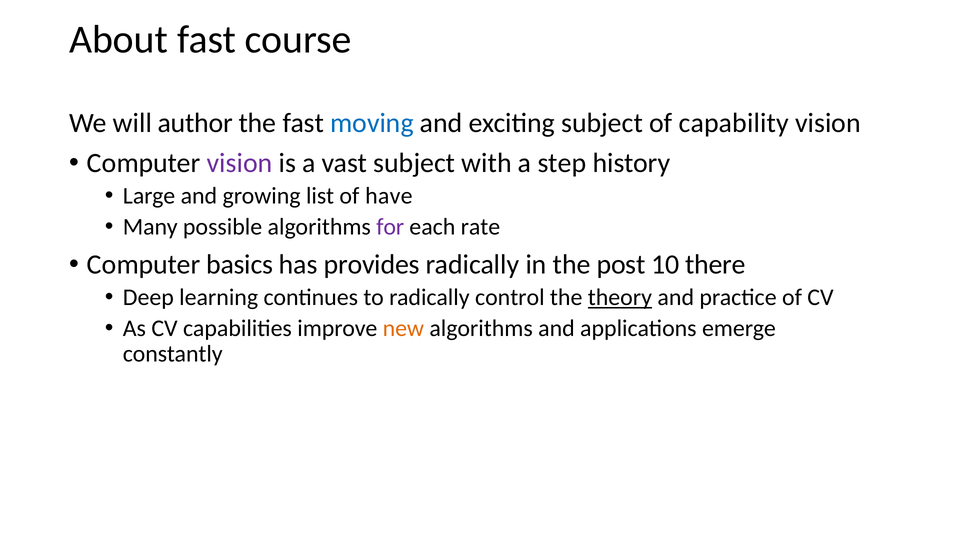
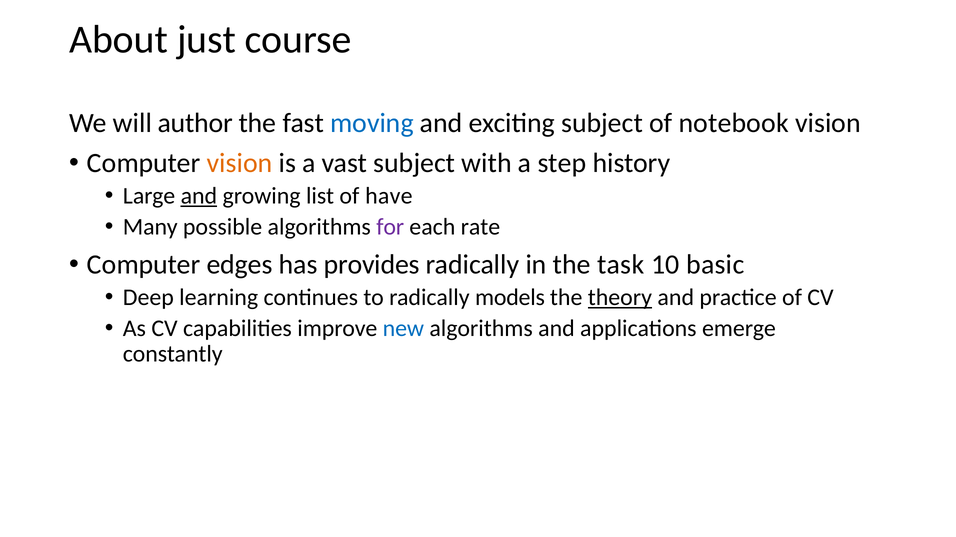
About fast: fast -> just
capability: capability -> notebook
vision at (240, 163) colour: purple -> orange
and at (199, 196) underline: none -> present
basics: basics -> edges
post: post -> task
there: there -> basic
control: control -> models
new colour: orange -> blue
